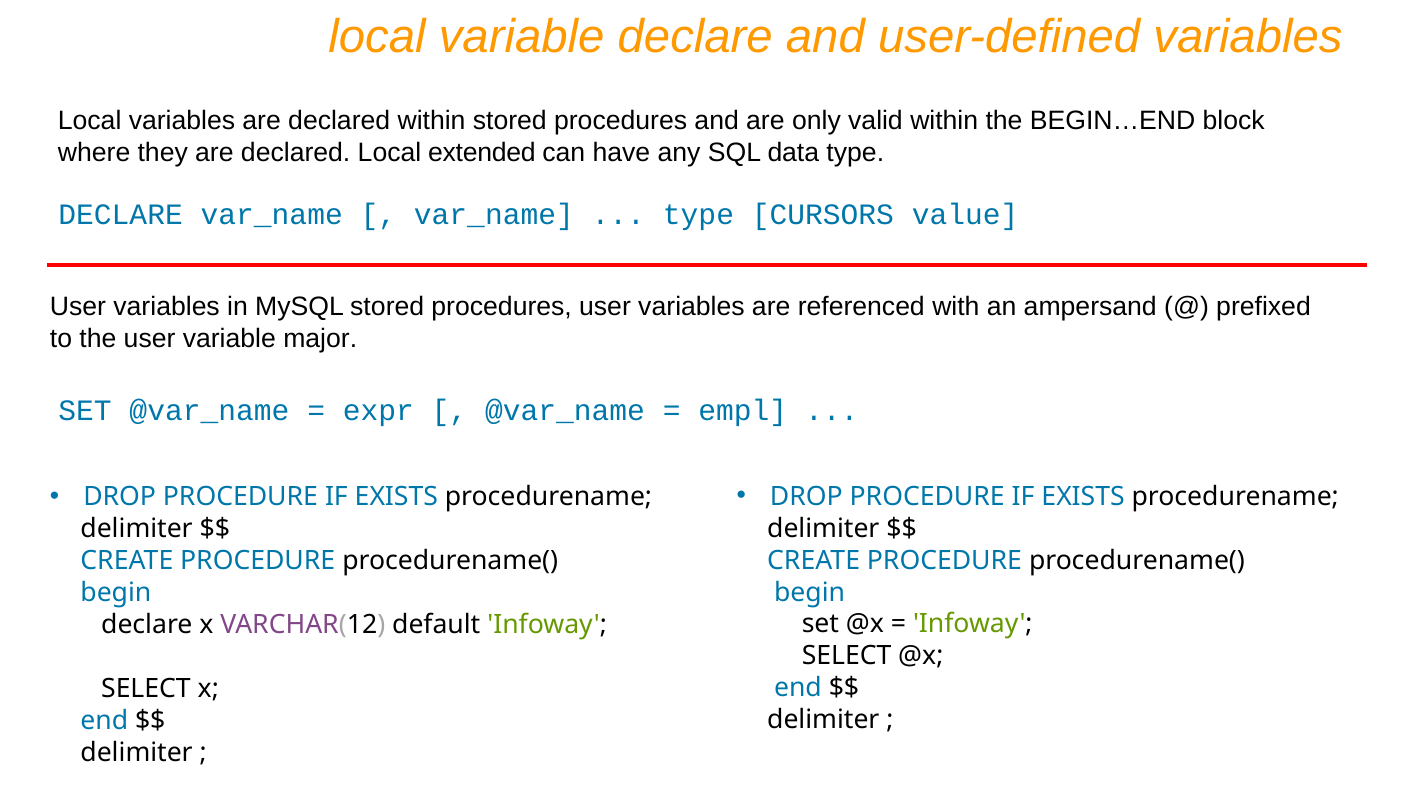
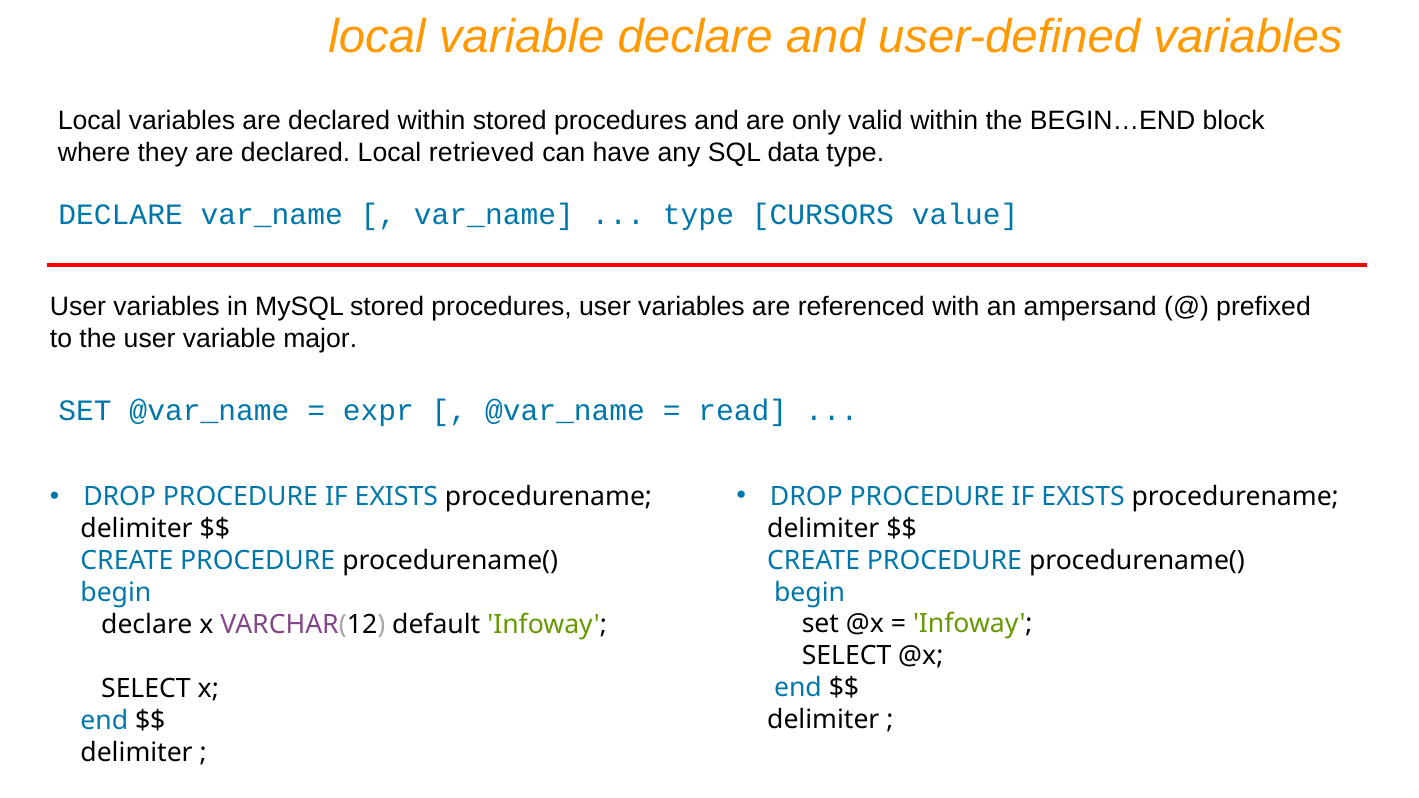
extended: extended -> retrieved
empl: empl -> read
